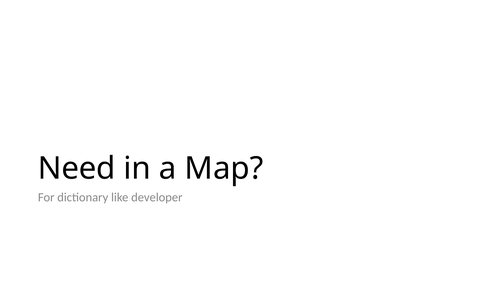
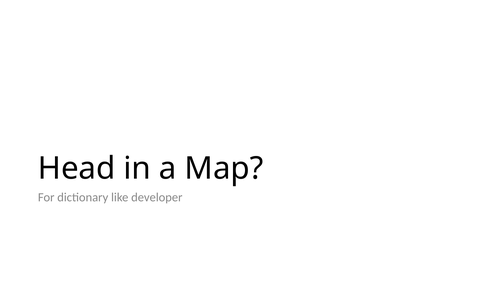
Need: Need -> Head
